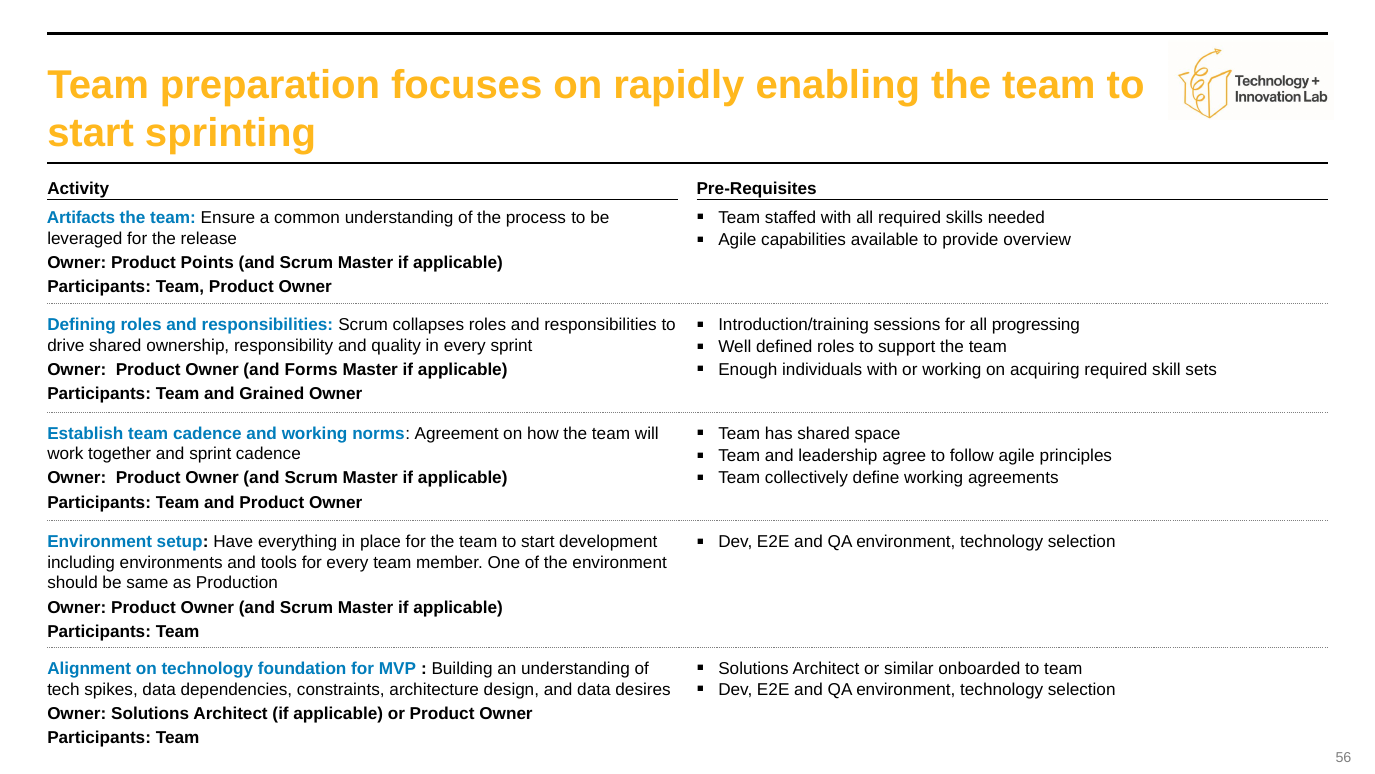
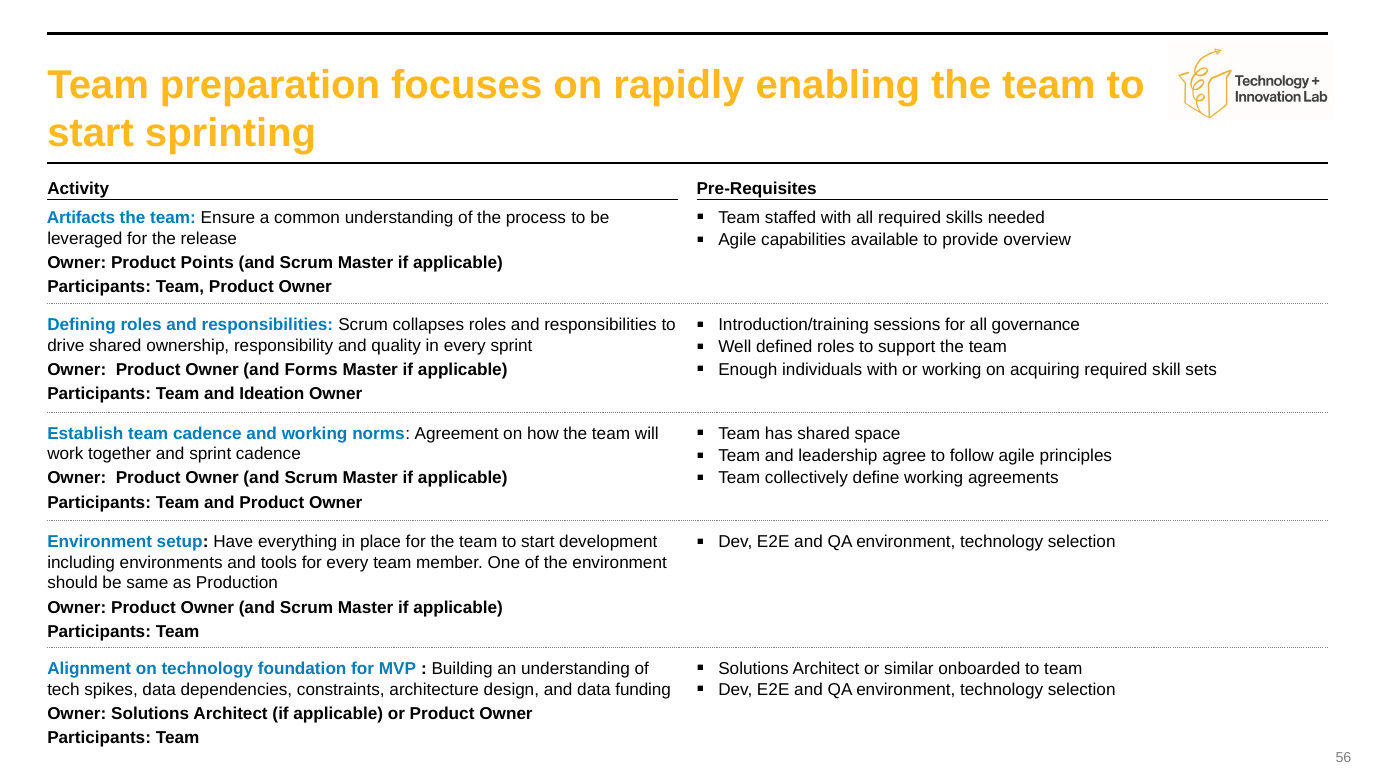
progressing: progressing -> governance
Grained: Grained -> Ideation
desires: desires -> funding
